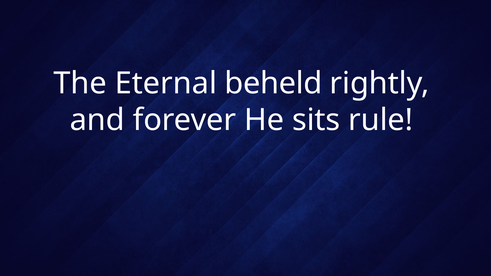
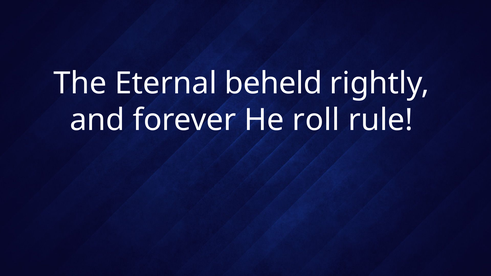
sits: sits -> roll
